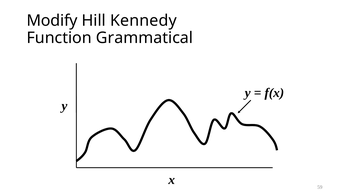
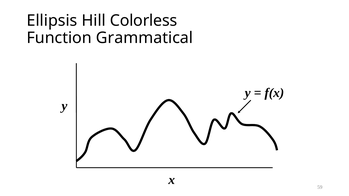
Modify: Modify -> Ellipsis
Kennedy: Kennedy -> Colorless
